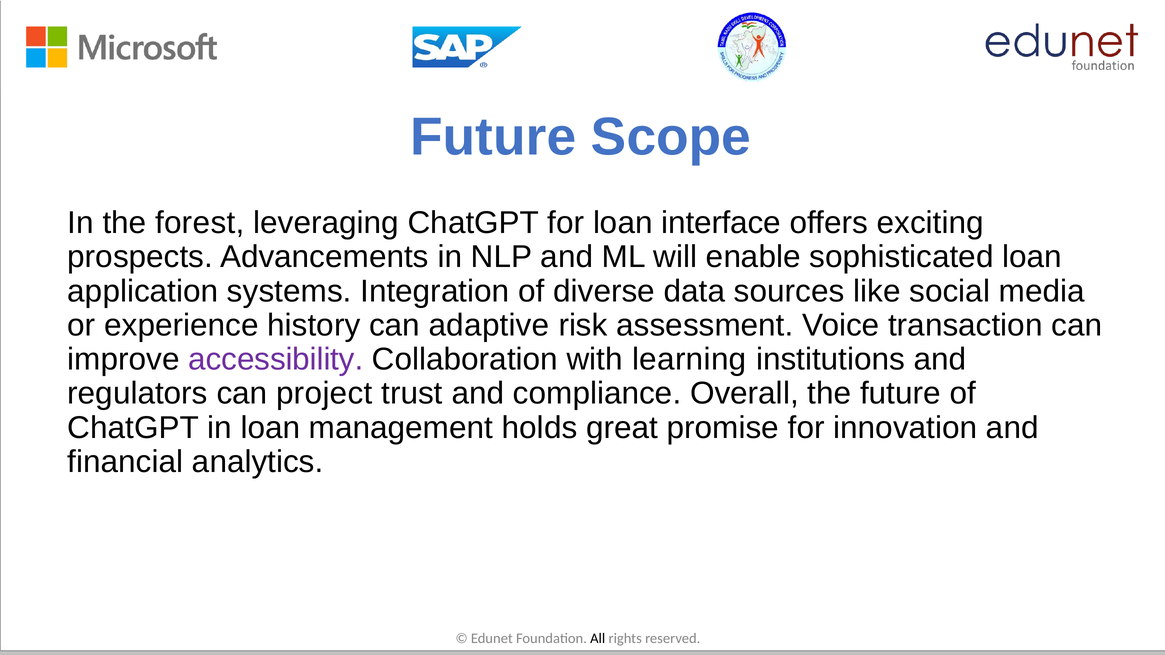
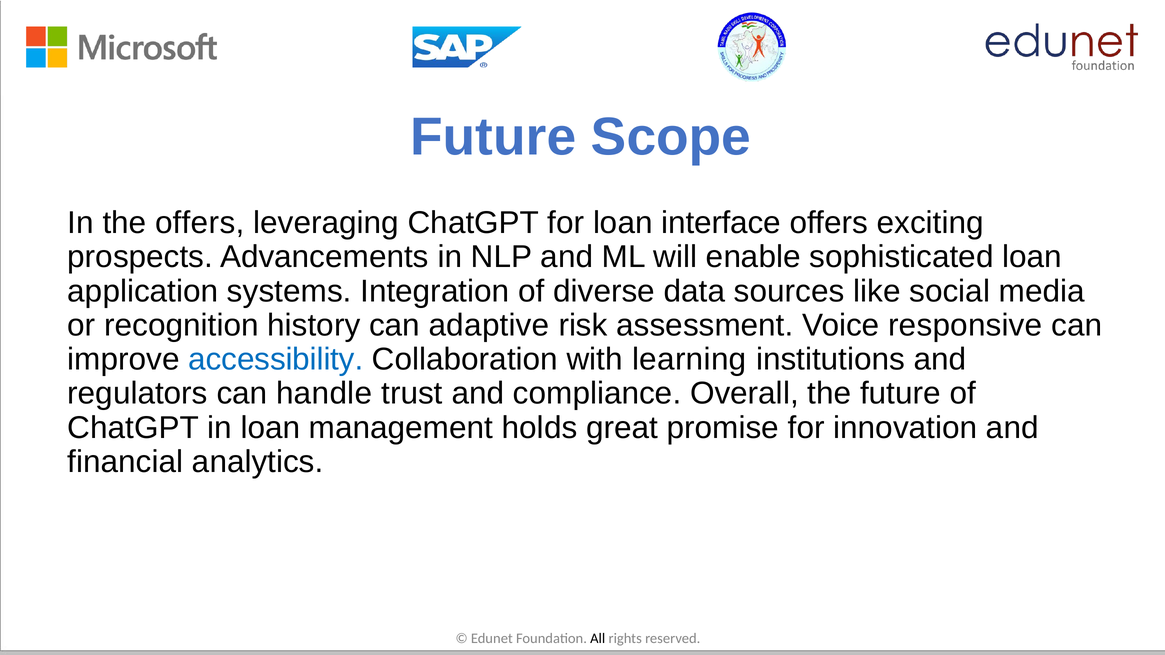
the forest: forest -> offers
experience: experience -> recognition
transaction: transaction -> responsive
accessibility colour: purple -> blue
project: project -> handle
